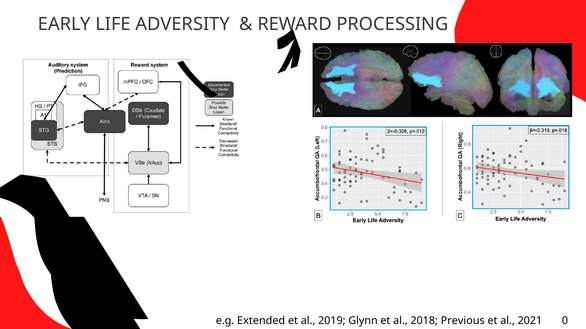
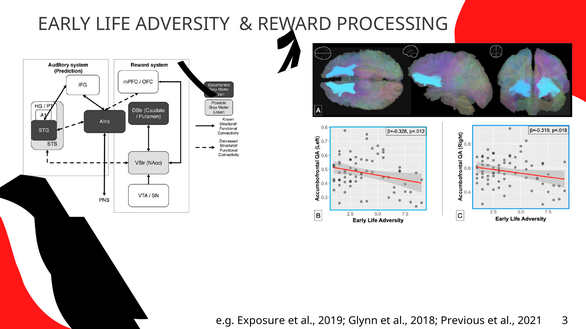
Extended: Extended -> Exposure
0: 0 -> 3
